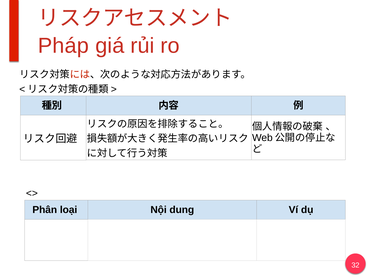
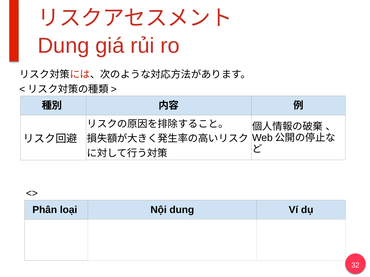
Pháp at (63, 46): Pháp -> Dung
